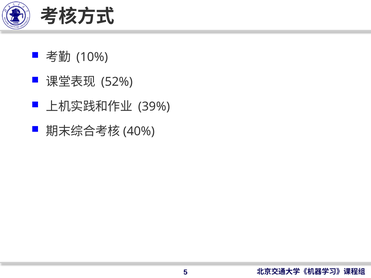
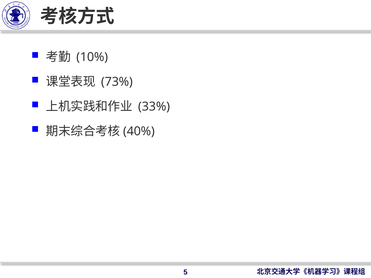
52%: 52% -> 73%
39%: 39% -> 33%
